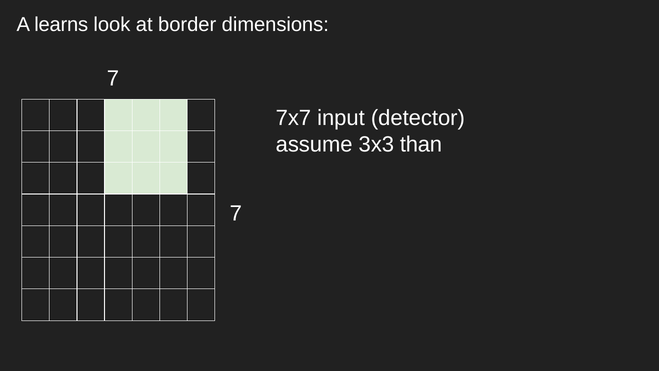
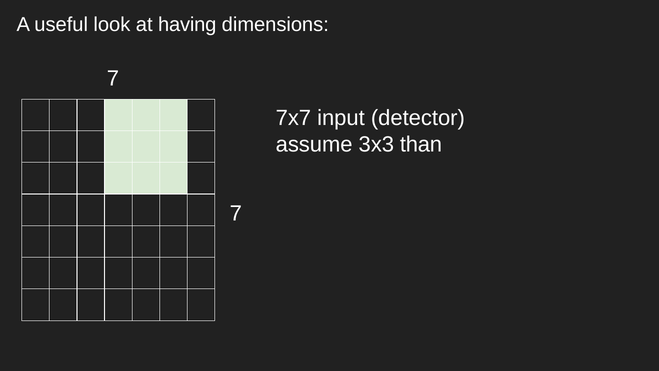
learns: learns -> useful
border: border -> having
